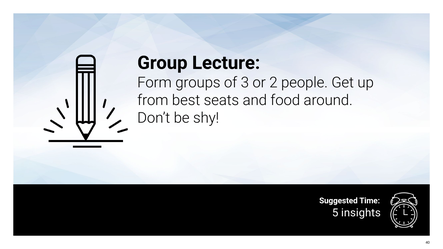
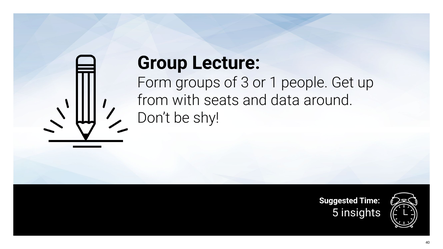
2: 2 -> 1
best: best -> with
food: food -> data
